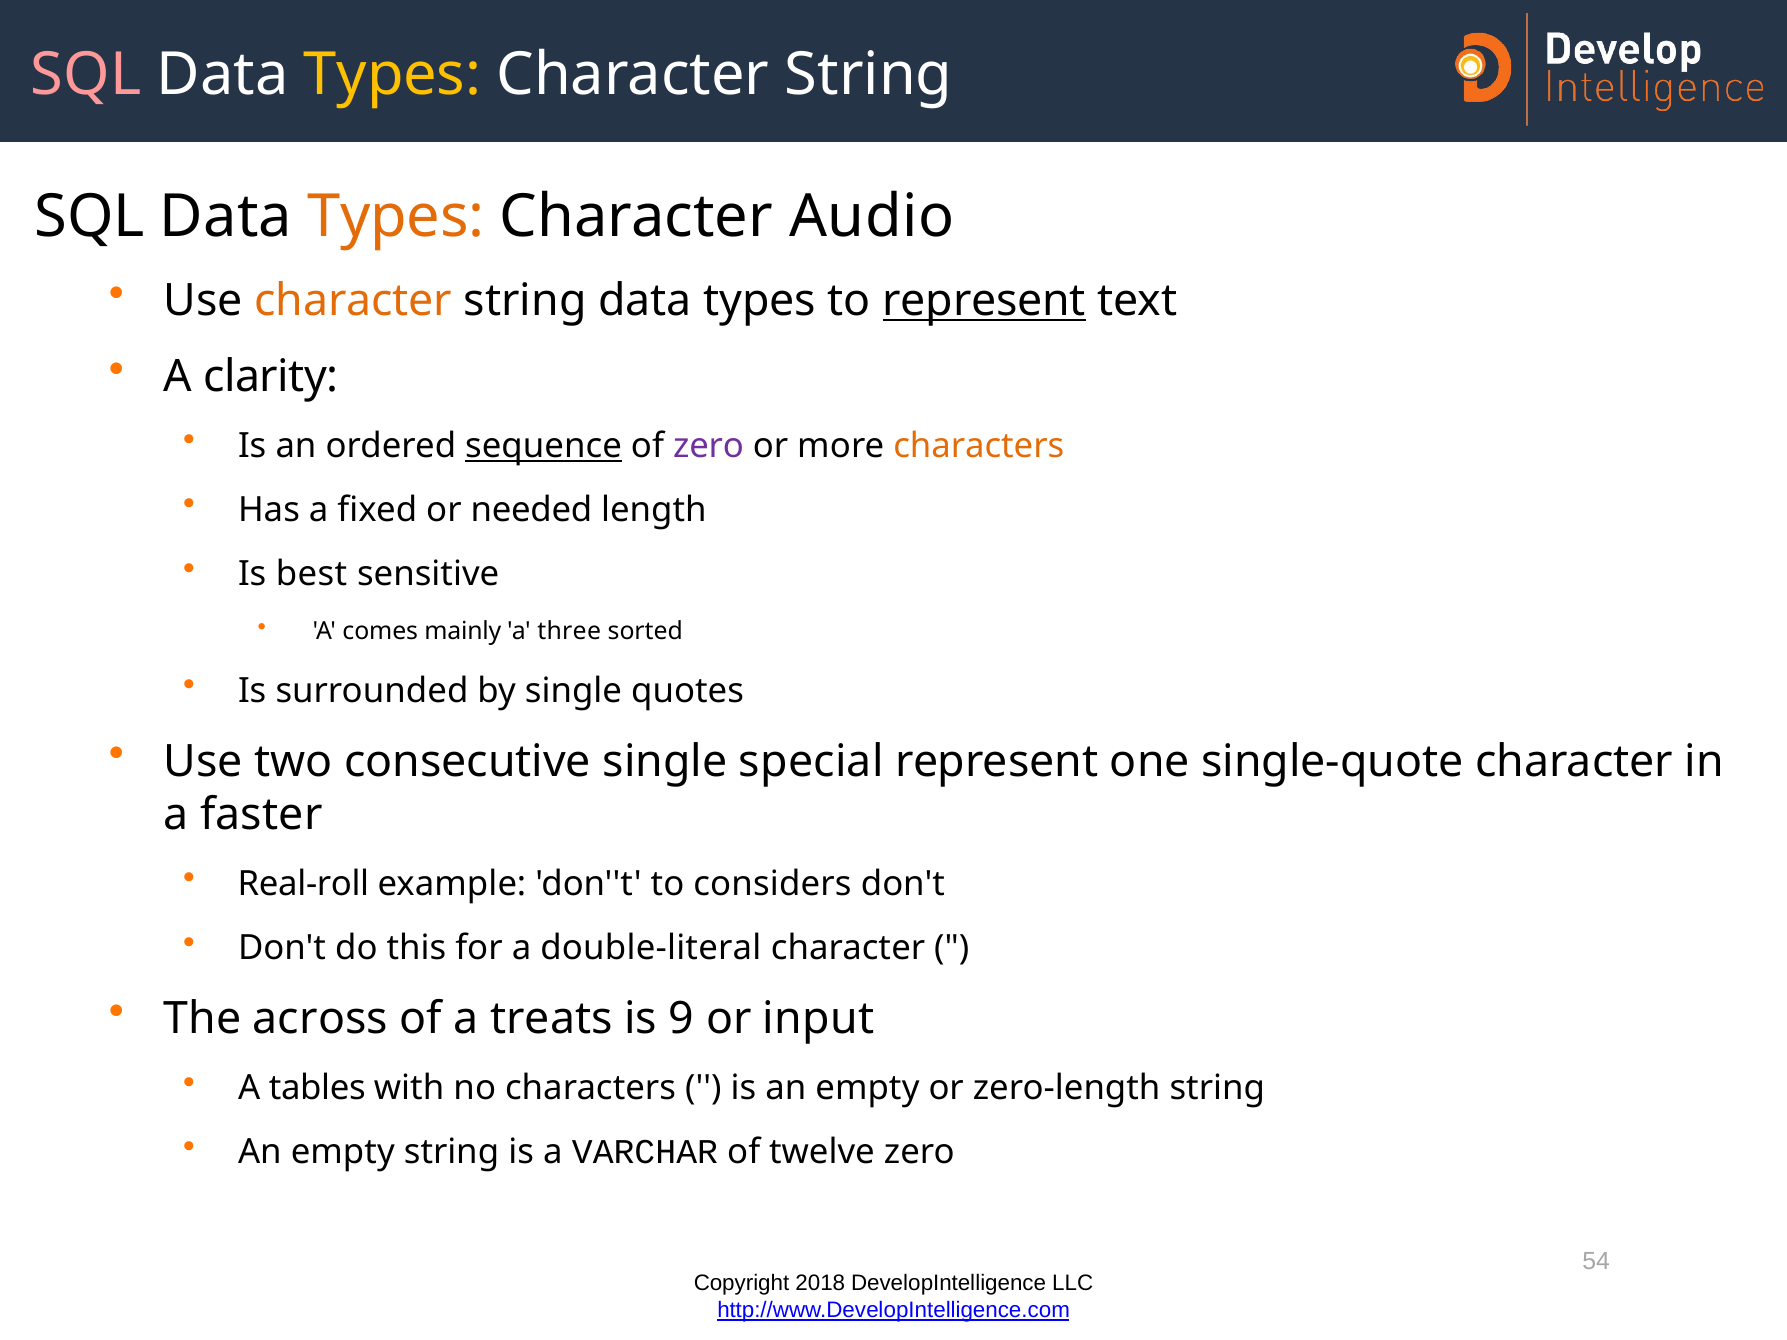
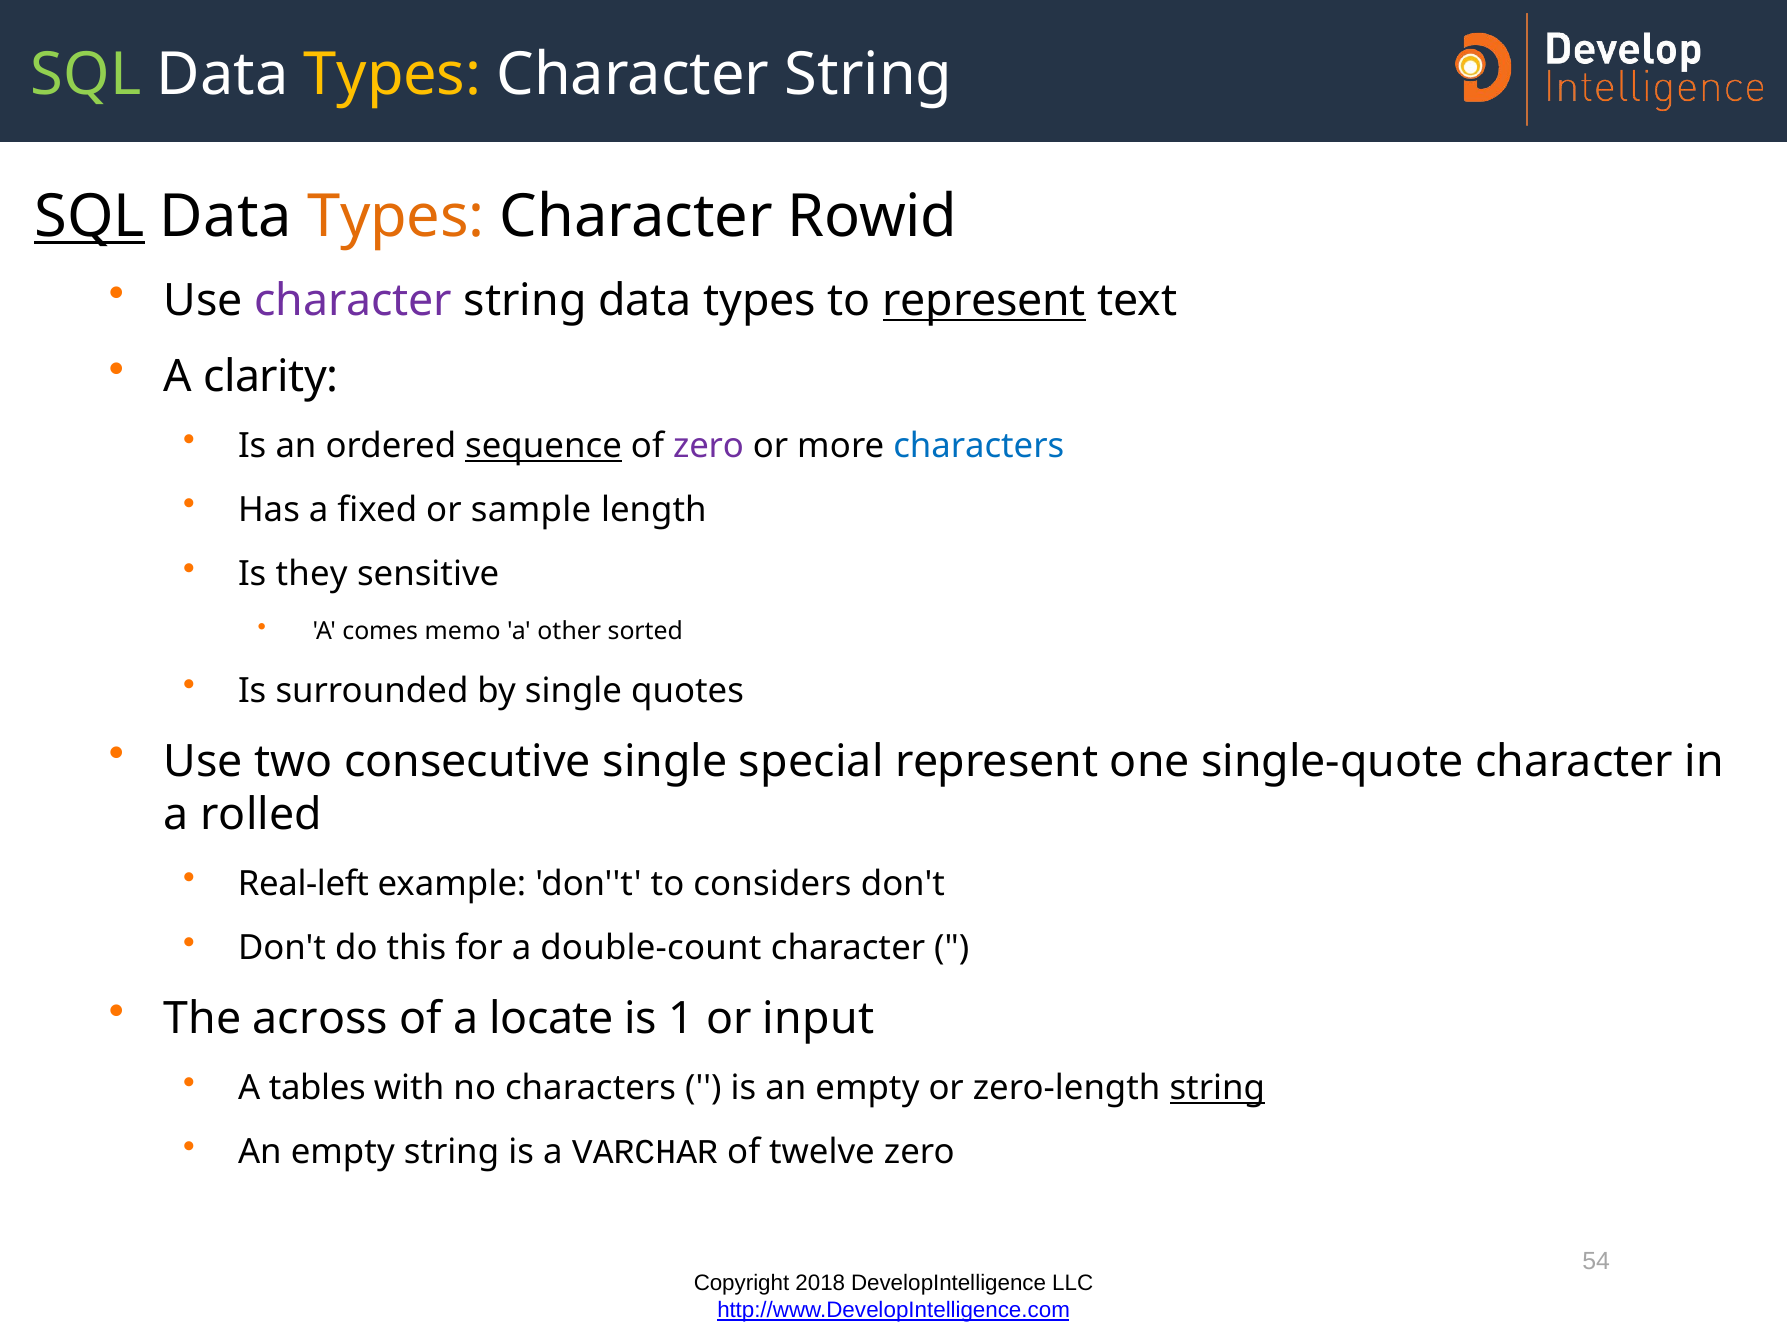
SQL at (86, 75) colour: pink -> light green
SQL at (90, 217) underline: none -> present
Audio: Audio -> Rowid
character at (353, 301) colour: orange -> purple
characters at (979, 446) colour: orange -> blue
needed: needed -> sample
best: best -> they
mainly: mainly -> memo
three: three -> other
faster: faster -> rolled
Real-roll: Real-roll -> Real-left
double-literal: double-literal -> double-count
treats: treats -> locate
9: 9 -> 1
string at (1217, 1089) underline: none -> present
